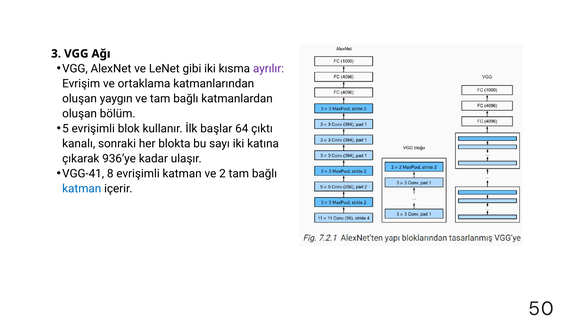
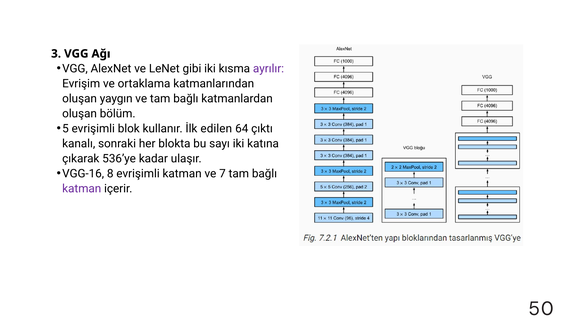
başlar: başlar -> edilen
936’ye: 936’ye -> 536’ye
VGG-41: VGG-41 -> VGG-16
2: 2 -> 7
katman at (82, 188) colour: blue -> purple
